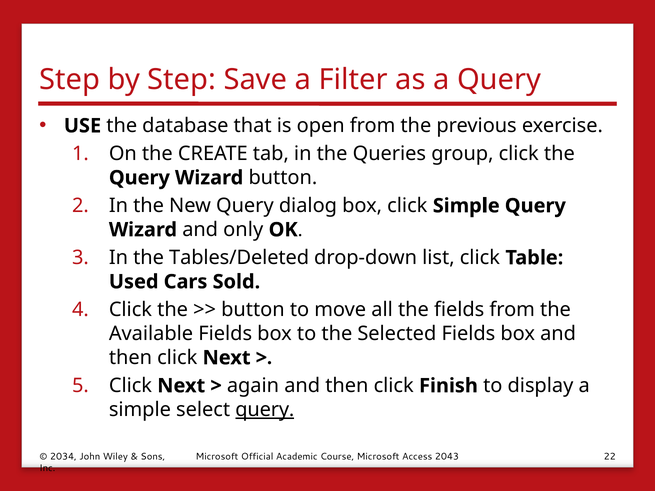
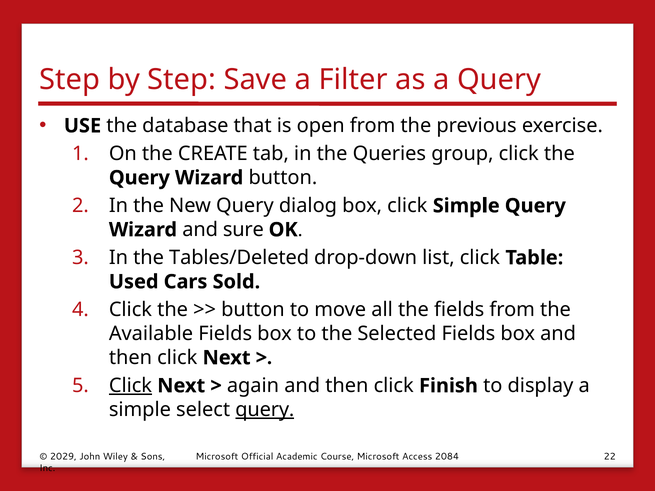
only: only -> sure
Click at (130, 386) underline: none -> present
2034: 2034 -> 2029
2043: 2043 -> 2084
